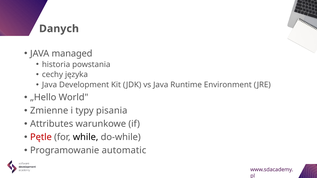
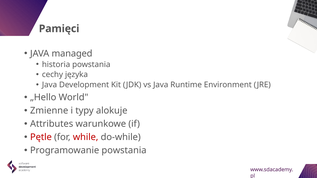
Danych: Danych -> Pamięci
pisania: pisania -> alokuje
while colour: black -> red
Programowanie automatic: automatic -> powstania
